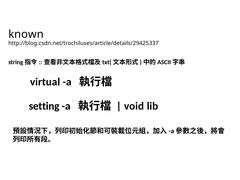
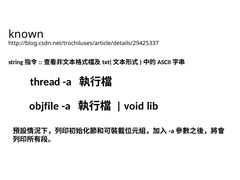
virtual: virtual -> thread
setting: setting -> objfile
